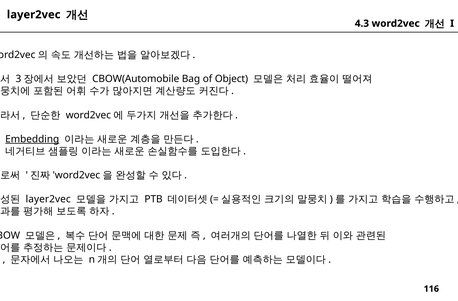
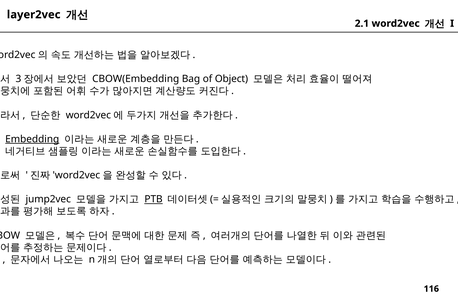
4.3: 4.3 -> 2.1
CBOW(Automobile: CBOW(Automobile -> CBOW(Embedding
layer2vec at (48, 199): layer2vec -> jump2vec
PTB underline: none -> present
